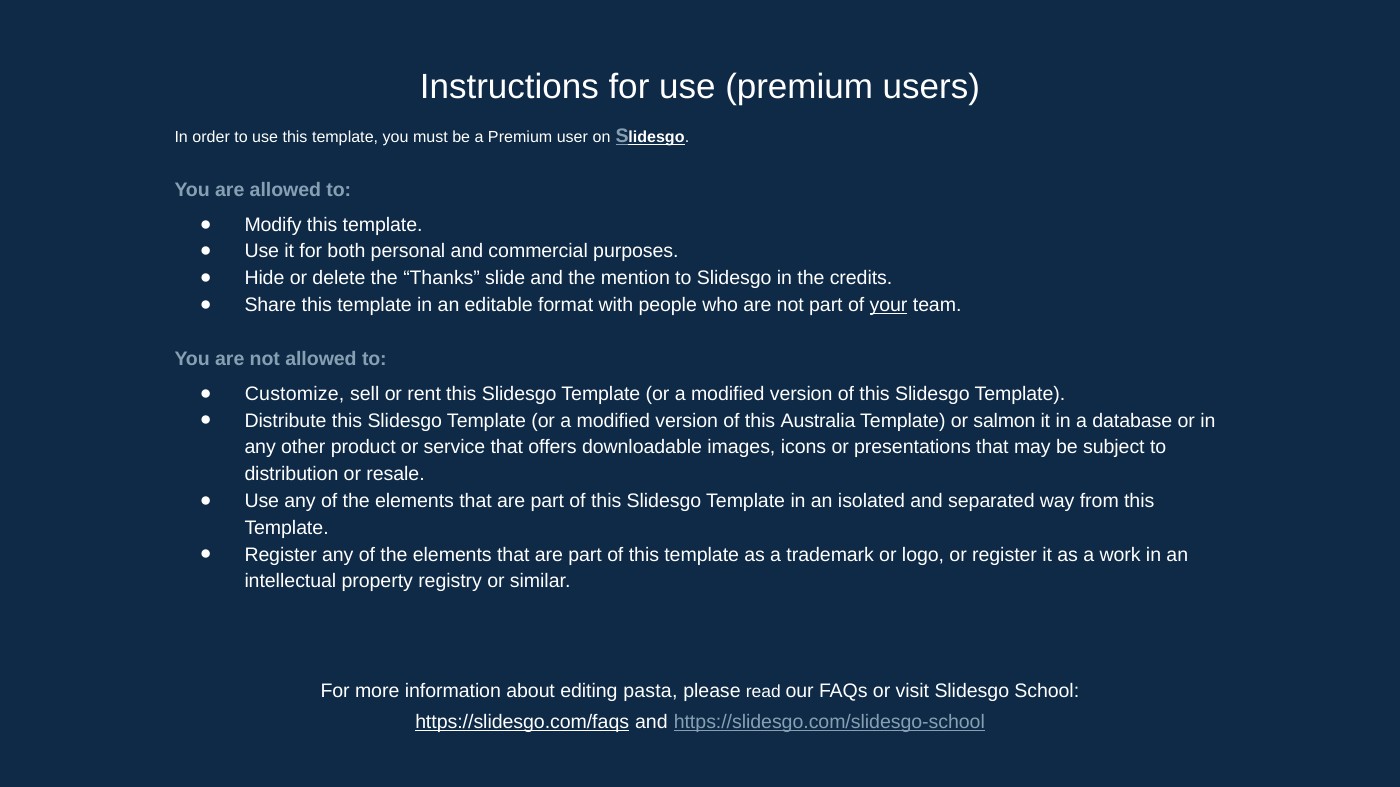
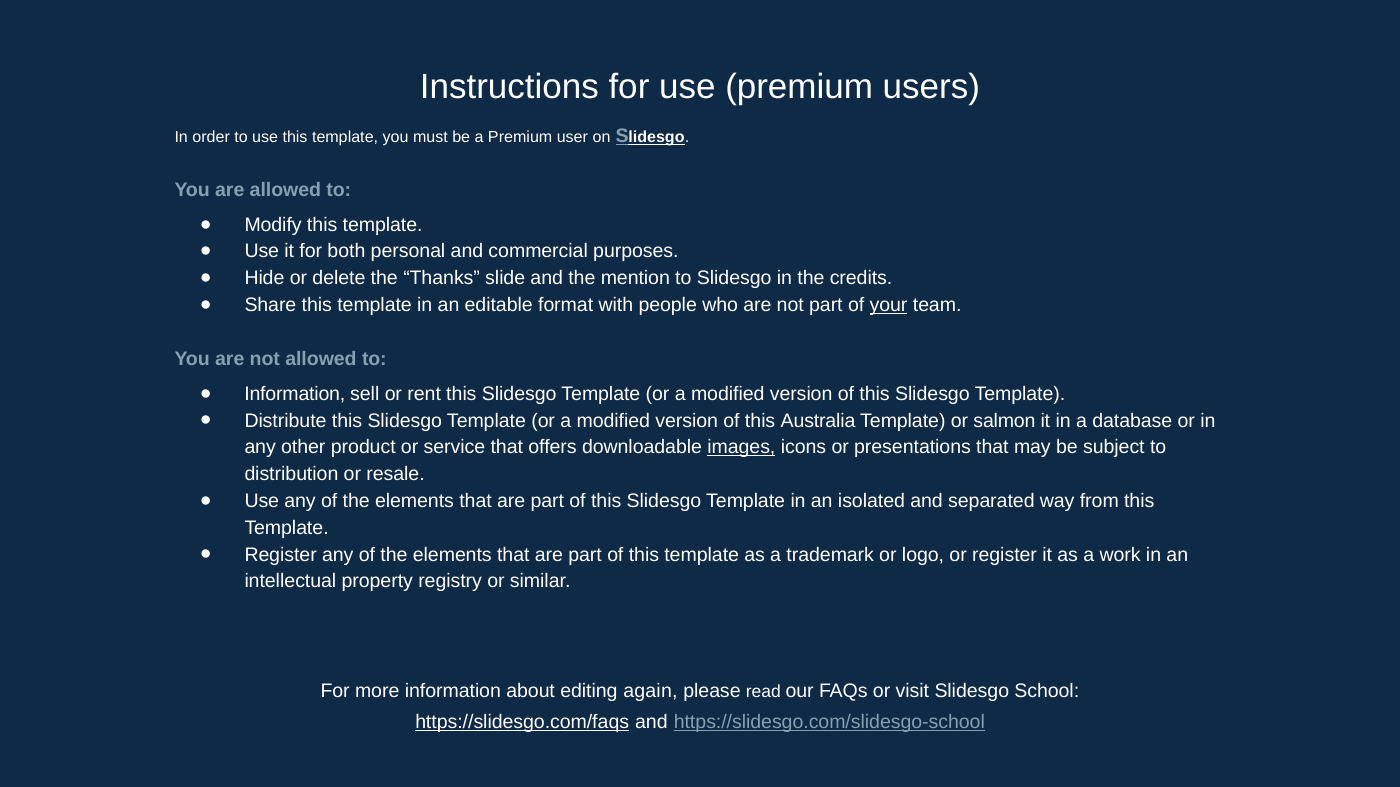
Customize at (295, 394): Customize -> Information
images underline: none -> present
pasta: pasta -> again
